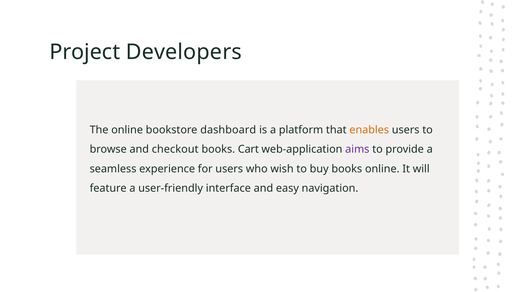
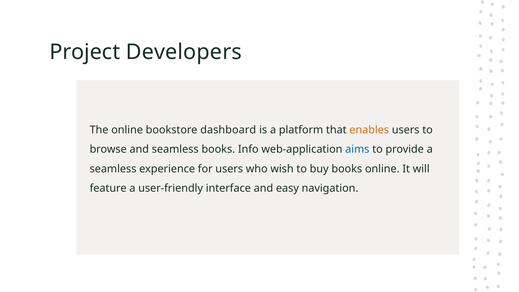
and checkout: checkout -> seamless
Cart: Cart -> Info
aims colour: purple -> blue
